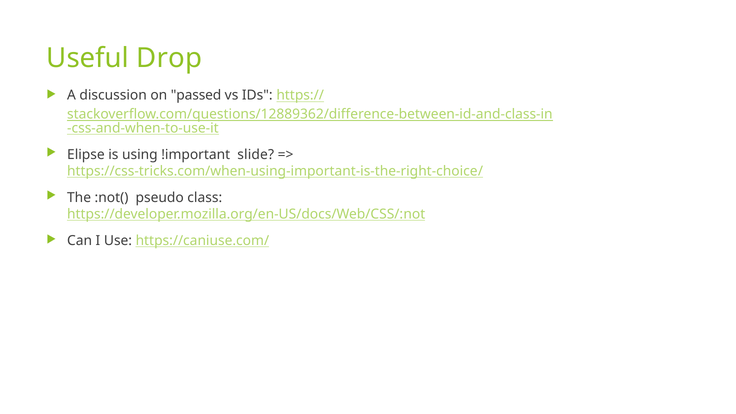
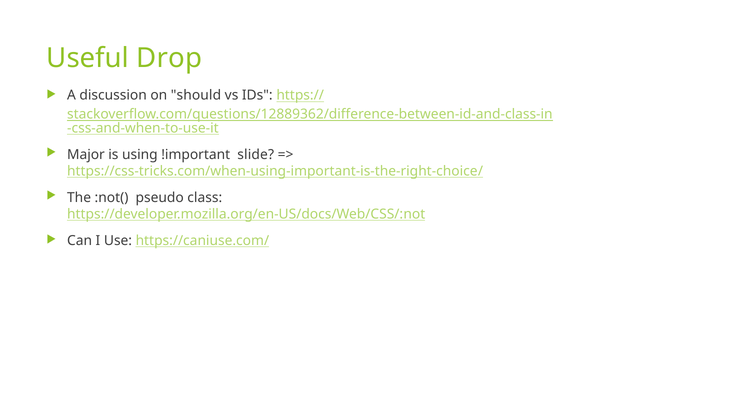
passed: passed -> should
Elipse: Elipse -> Major
